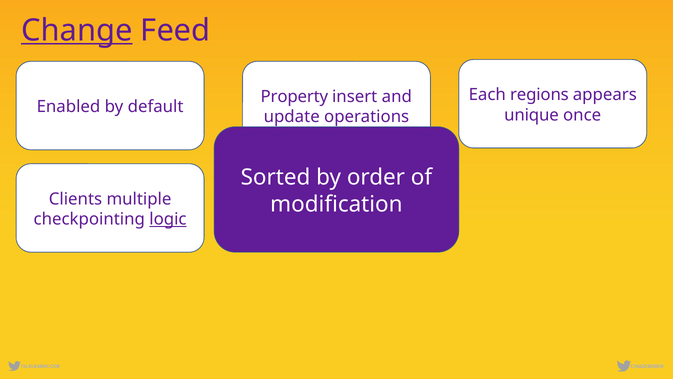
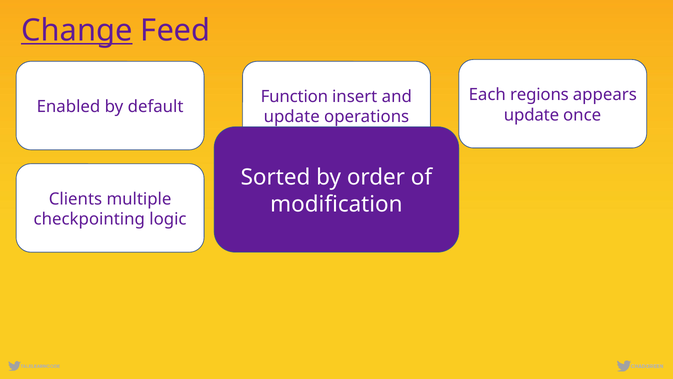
Property: Property -> Function
unique at (531, 115): unique -> update
logic underline: present -> none
